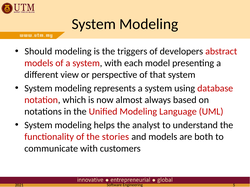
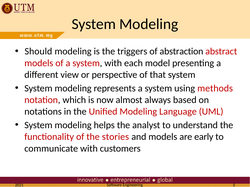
developers: developers -> abstraction
database: database -> methods
both: both -> early
